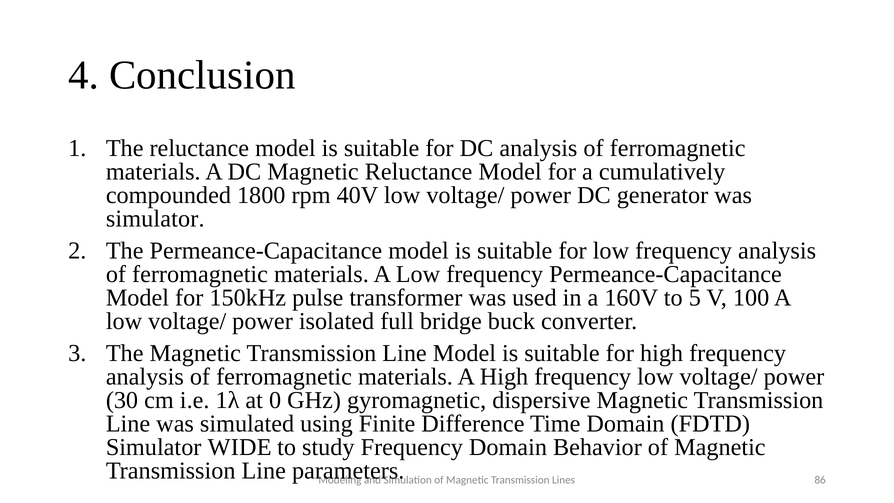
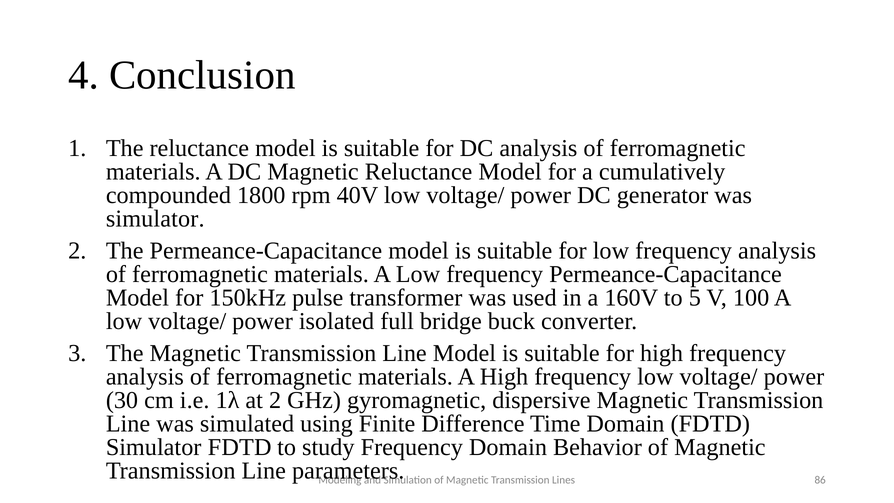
at 0: 0 -> 2
Simulator WIDE: WIDE -> FDTD
